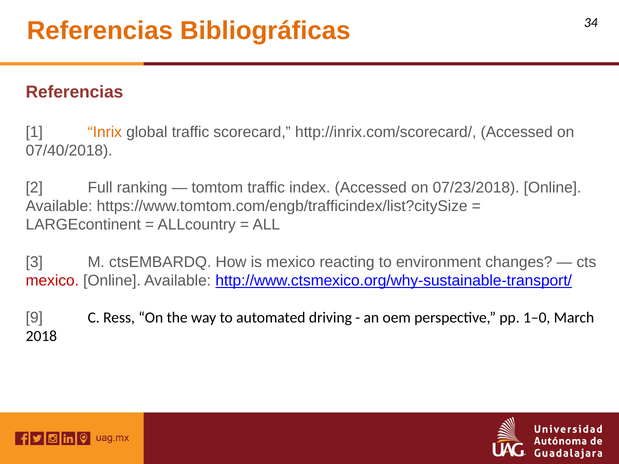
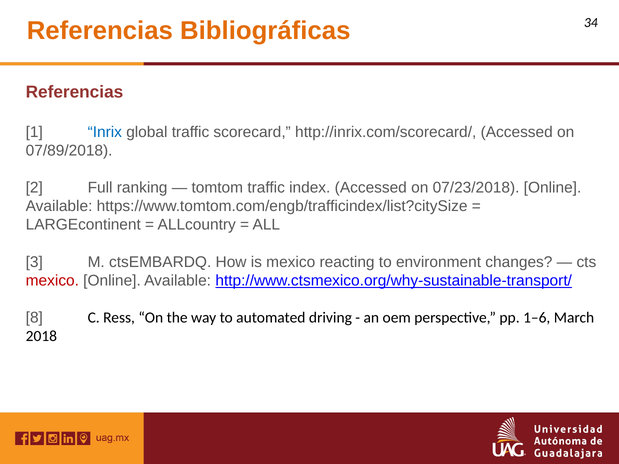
Inrix colour: orange -> blue
07/40/2018: 07/40/2018 -> 07/89/2018
9: 9 -> 8
1–0: 1–0 -> 1–6
